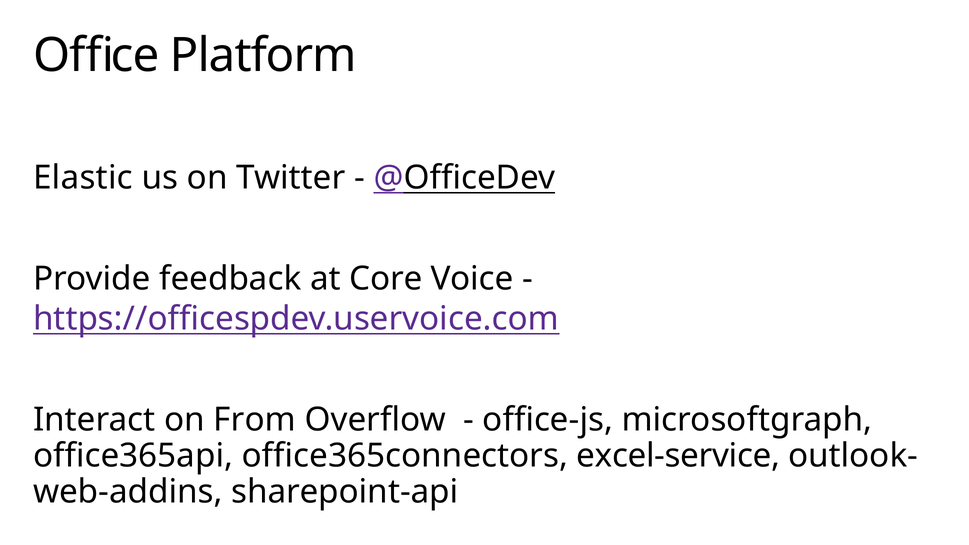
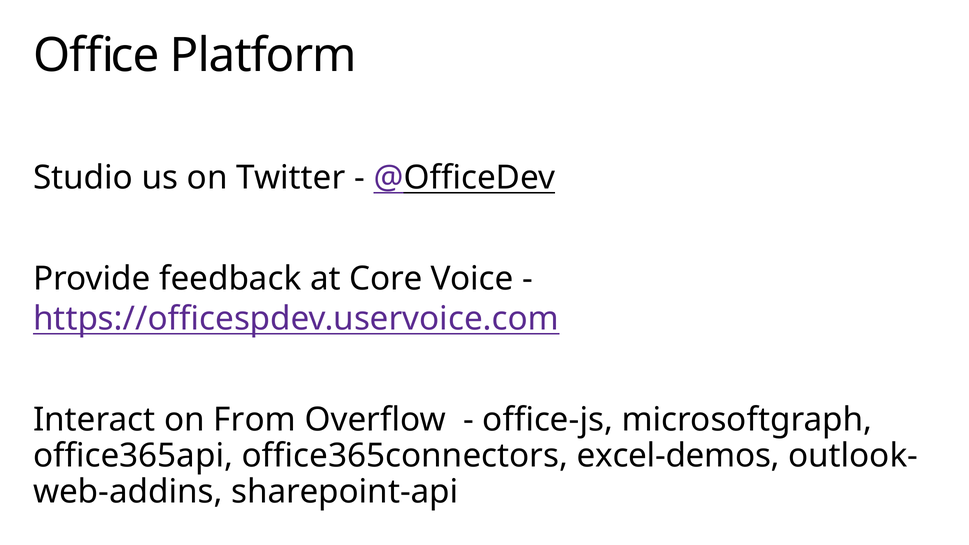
Elastic: Elastic -> Studio
excel-service: excel-service -> excel-demos
